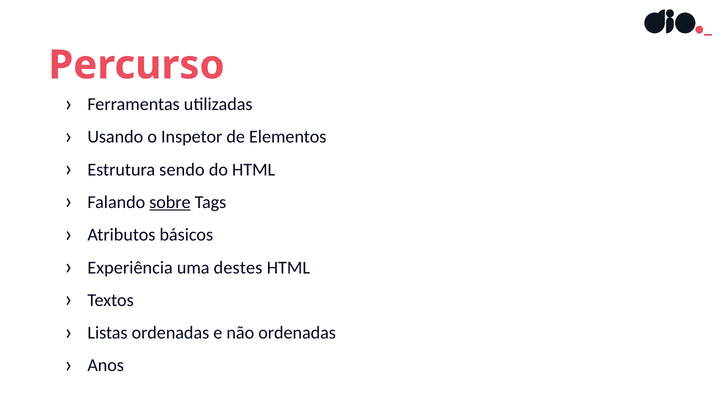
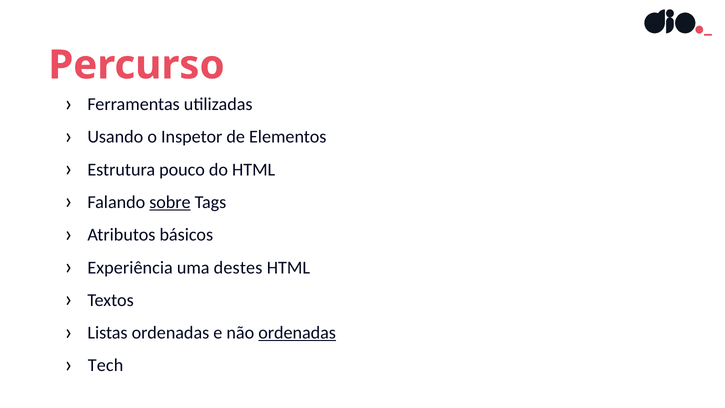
sendo: sendo -> pouco
ordenadas at (297, 333) underline: none -> present
Anos: Anos -> Tech
